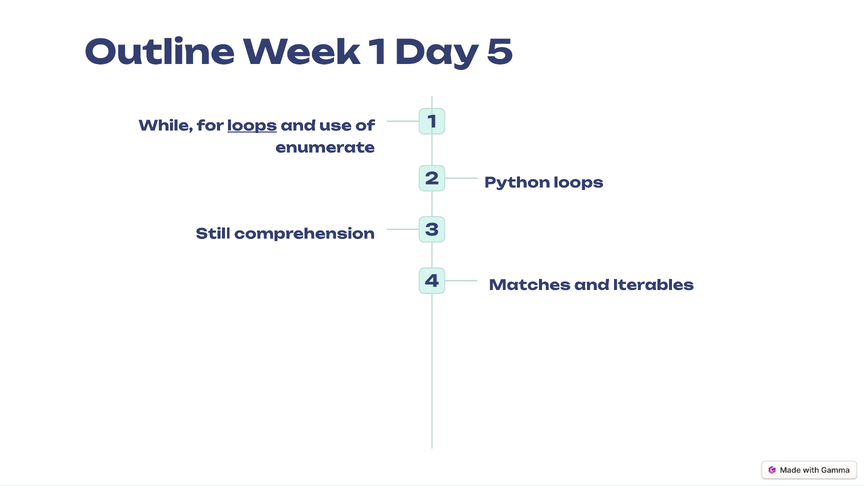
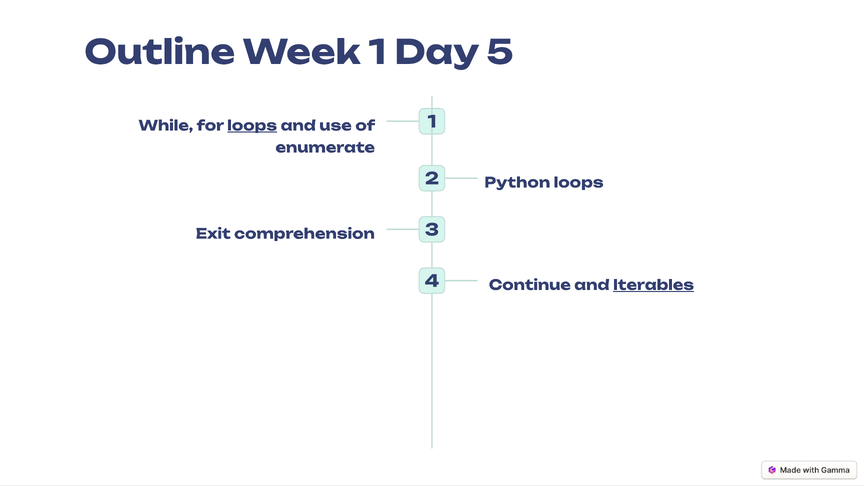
Still: Still -> Exit
Matches: Matches -> Continue
Iterables underline: none -> present
